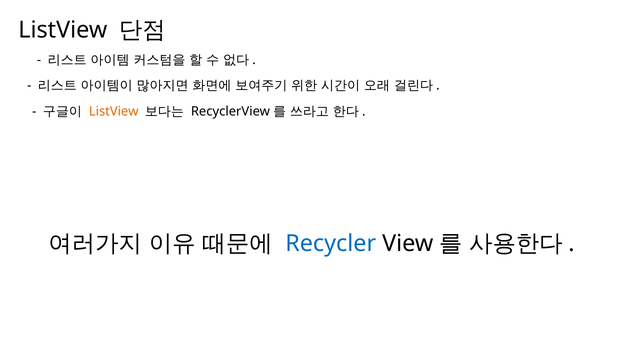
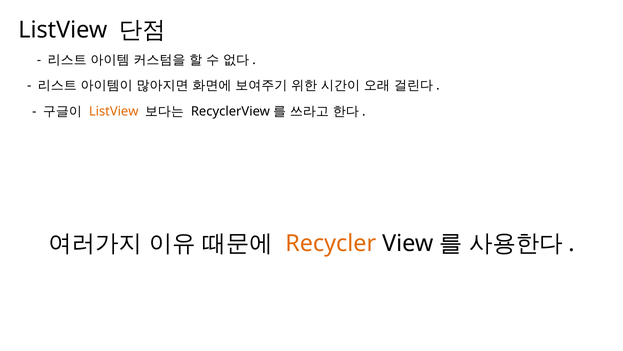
Recycler colour: blue -> orange
